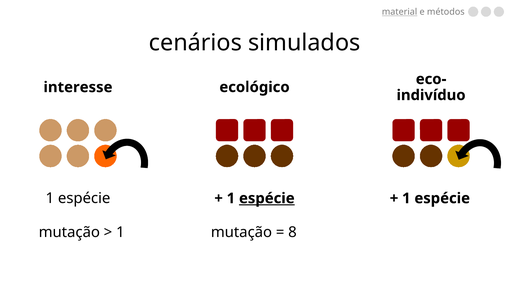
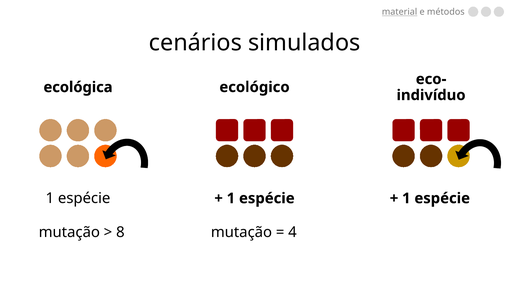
interesse: interesse -> ecológica
espécie at (267, 198) underline: present -> none
1 at (120, 232): 1 -> 8
8: 8 -> 4
